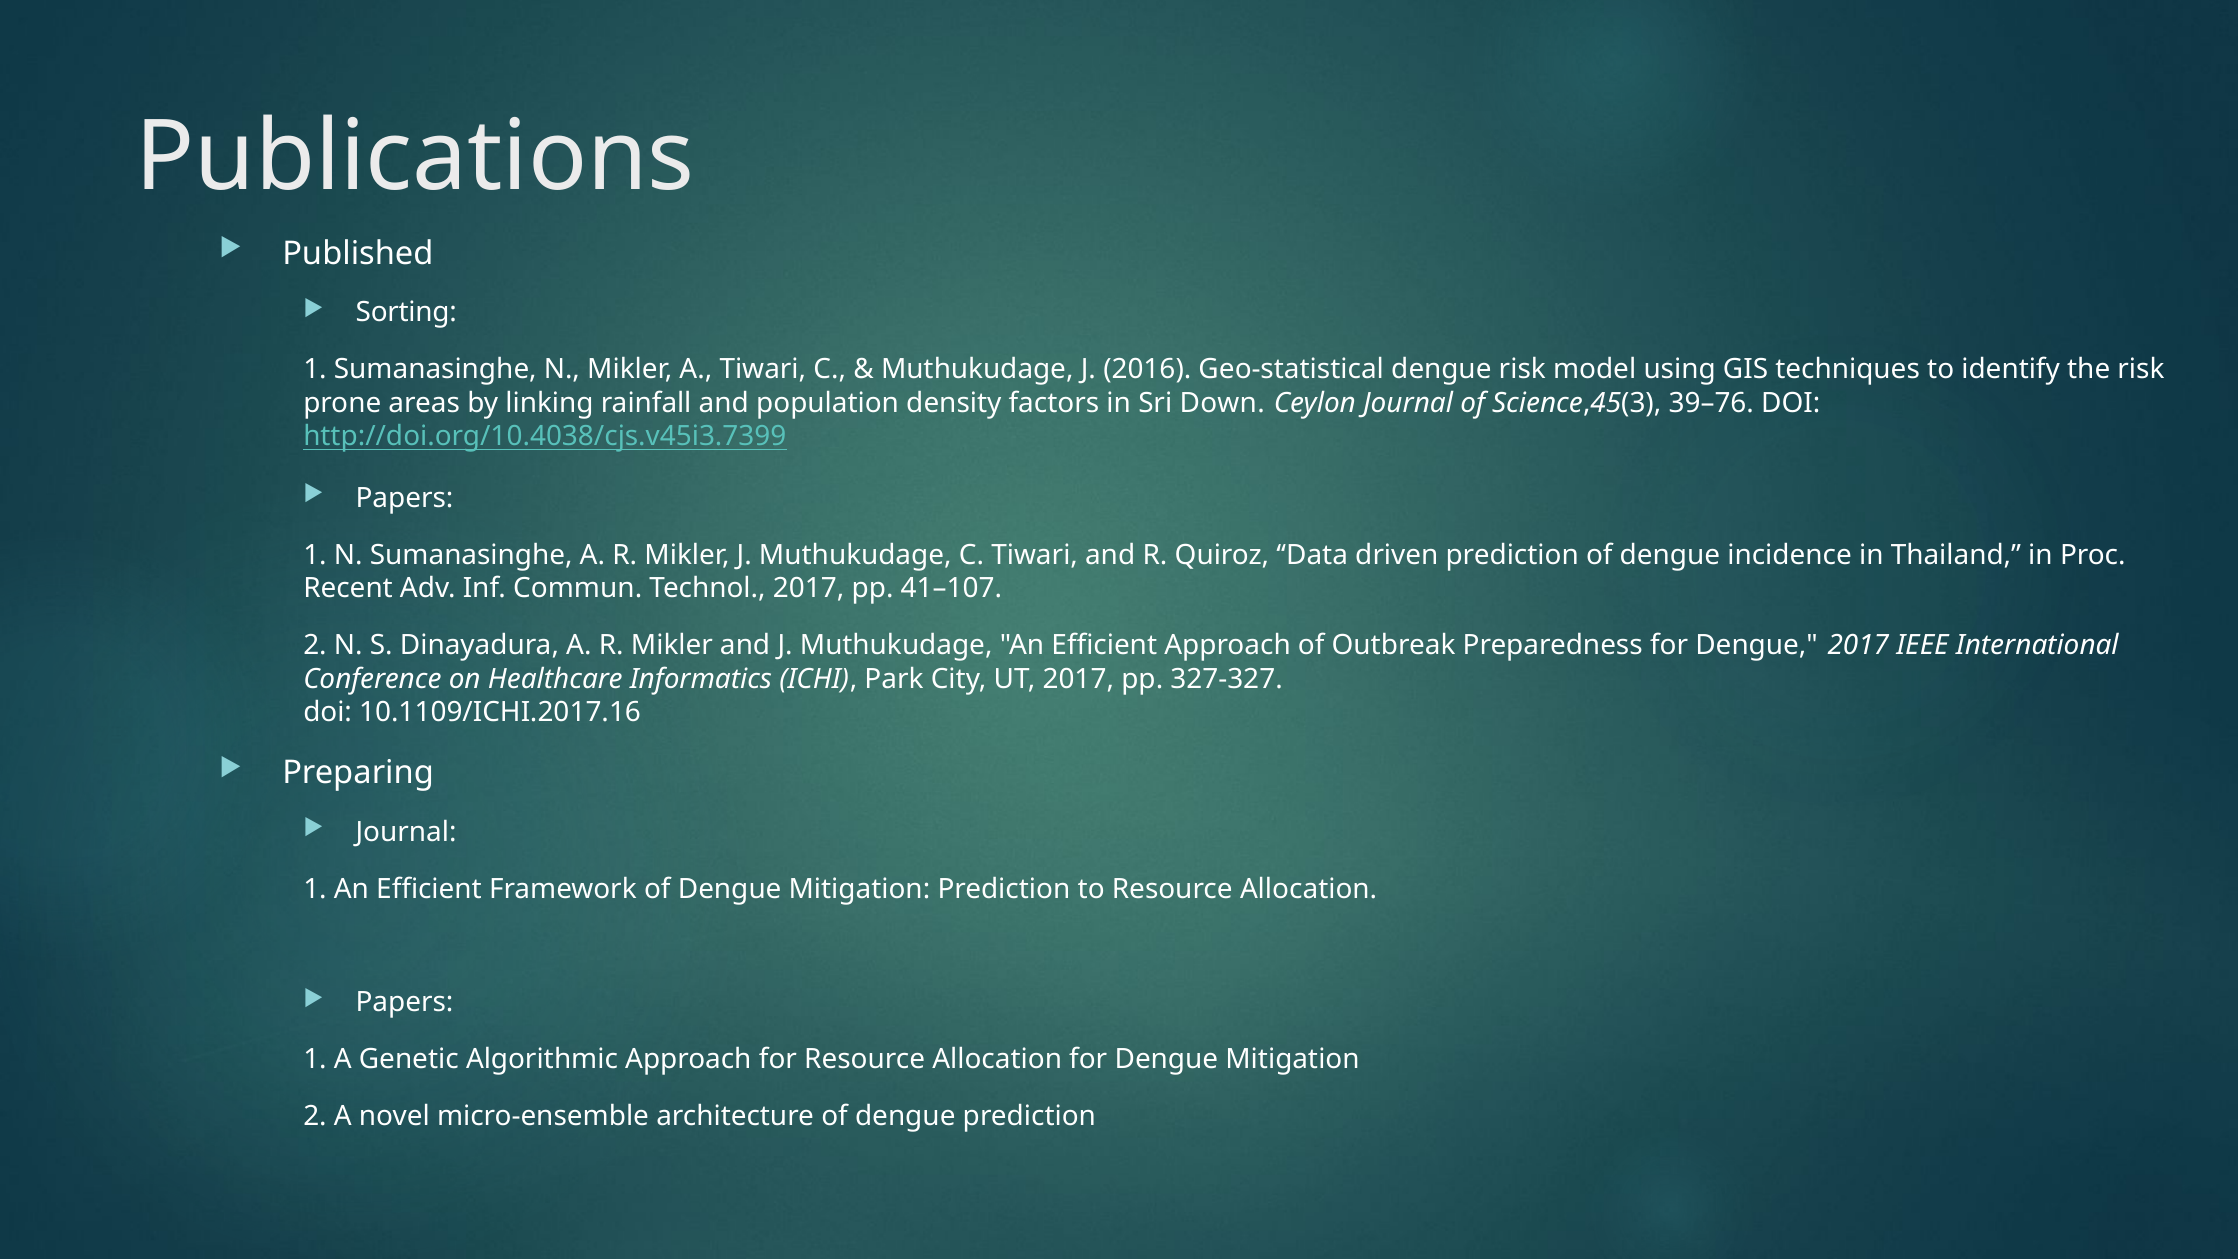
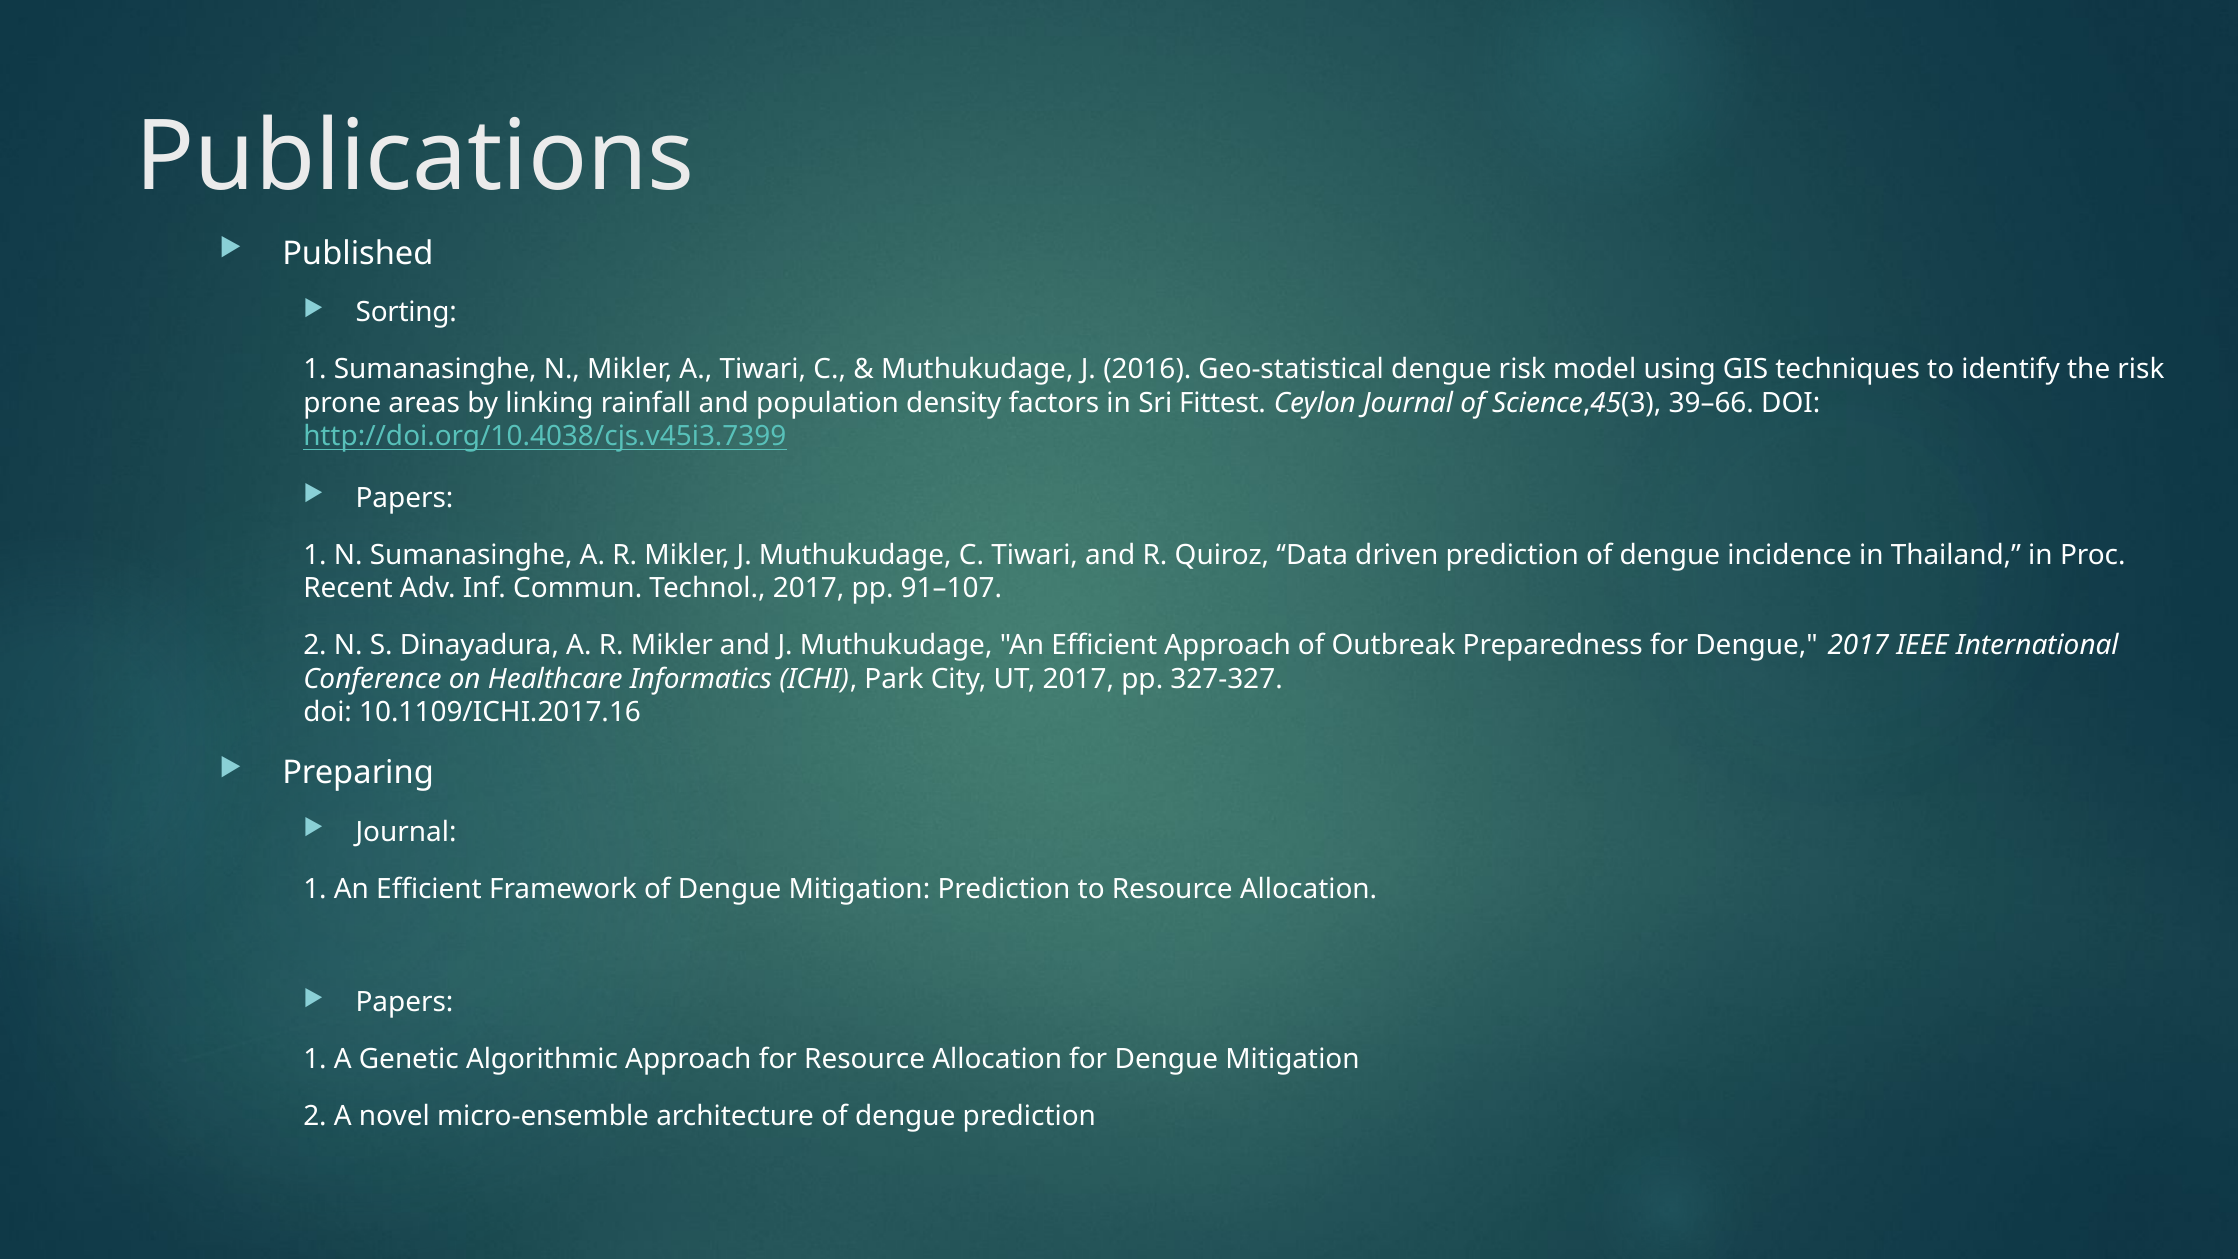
Down: Down -> Fittest
39–76: 39–76 -> 39–66
41–107: 41–107 -> 91–107
